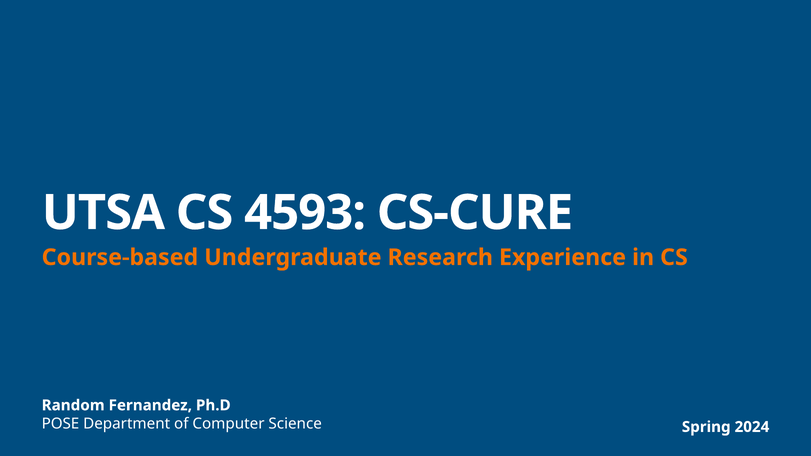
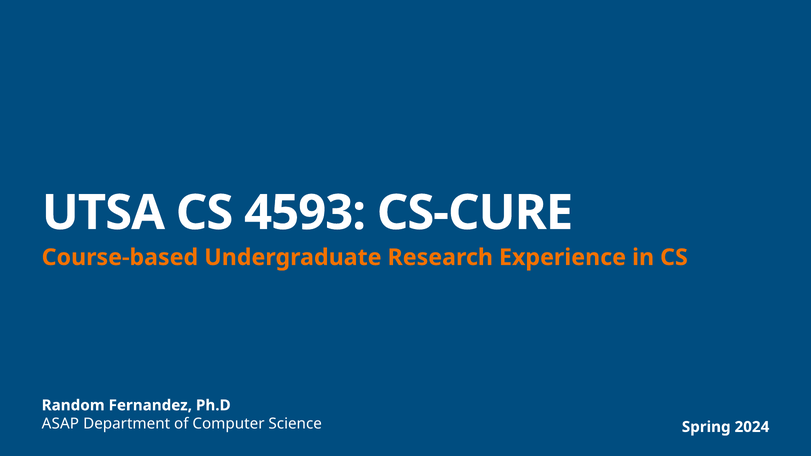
POSE: POSE -> ASAP
